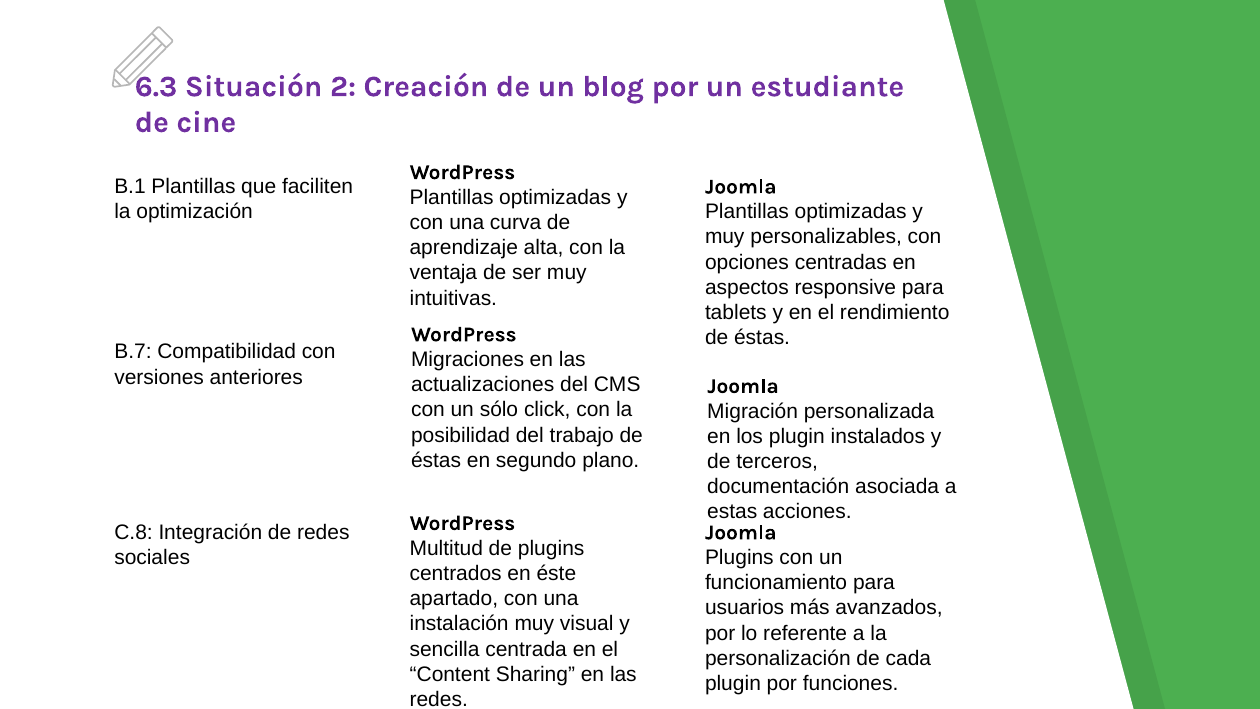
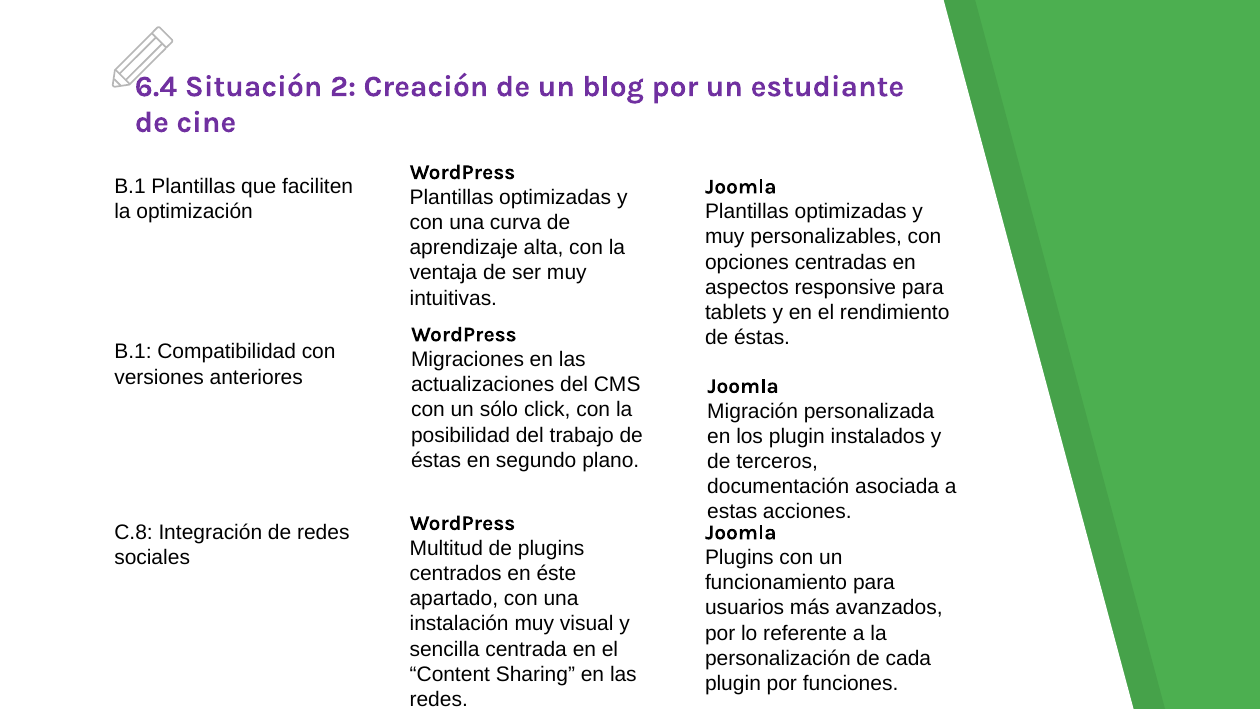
6.3: 6.3 -> 6.4
B.7 at (133, 352): B.7 -> B.1
